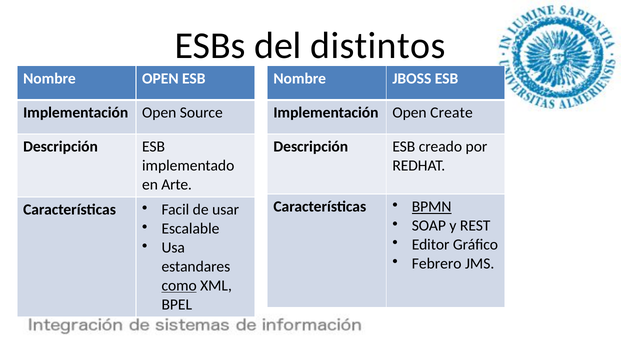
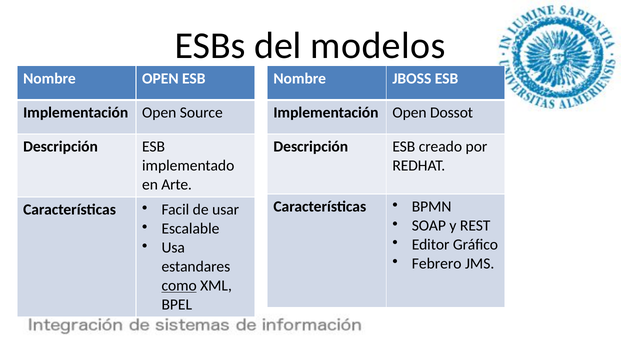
distintos: distintos -> modelos
Create: Create -> Dossot
BPMN underline: present -> none
